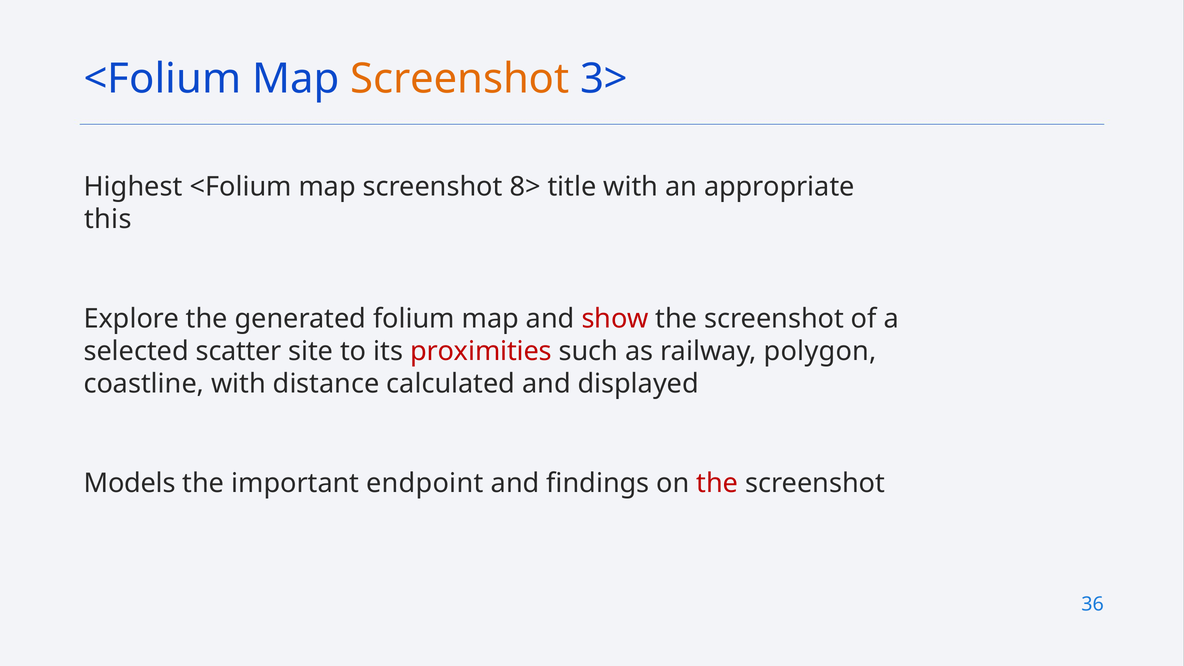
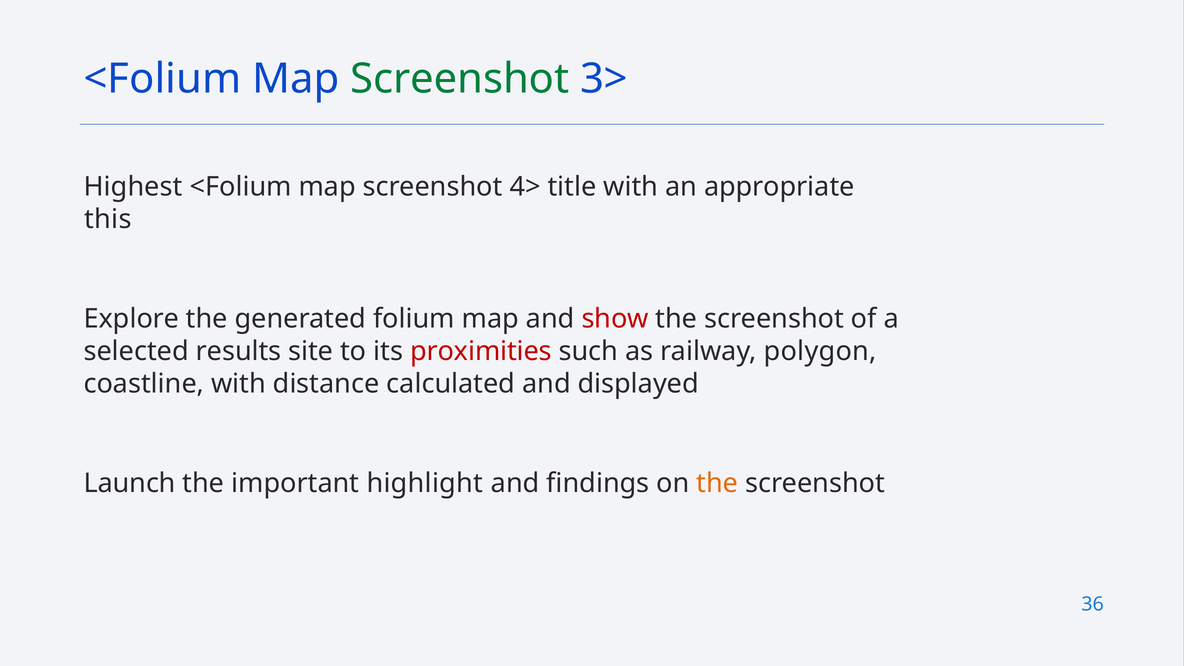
Screenshot at (460, 79) colour: orange -> green
8>: 8> -> 4>
scatter: scatter -> results
Models: Models -> Launch
endpoint: endpoint -> highlight
the at (717, 483) colour: red -> orange
